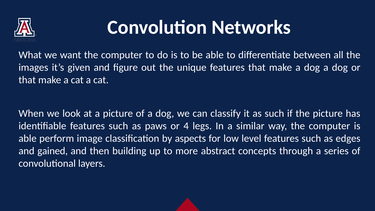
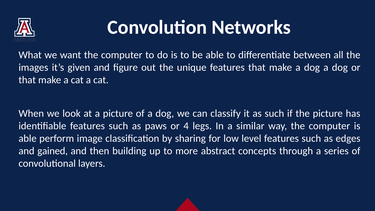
aspects: aspects -> sharing
